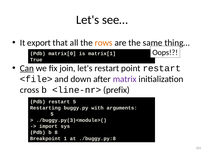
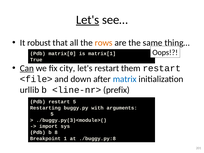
Let's at (88, 20) underline: none -> present
export: export -> robust
join: join -> city
point: point -> them
matrix colour: purple -> blue
cross: cross -> urllib
